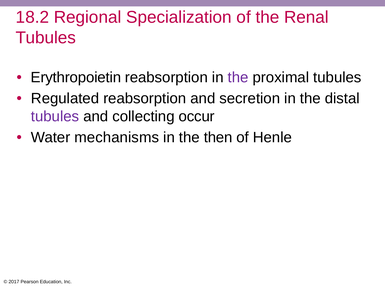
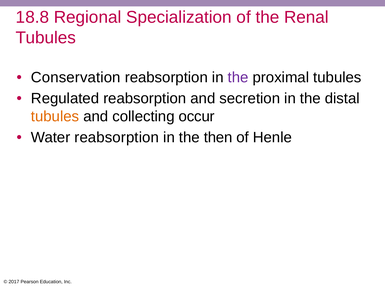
18.2: 18.2 -> 18.8
Erythropoietin: Erythropoietin -> Conservation
tubules at (55, 116) colour: purple -> orange
Water mechanisms: mechanisms -> reabsorption
